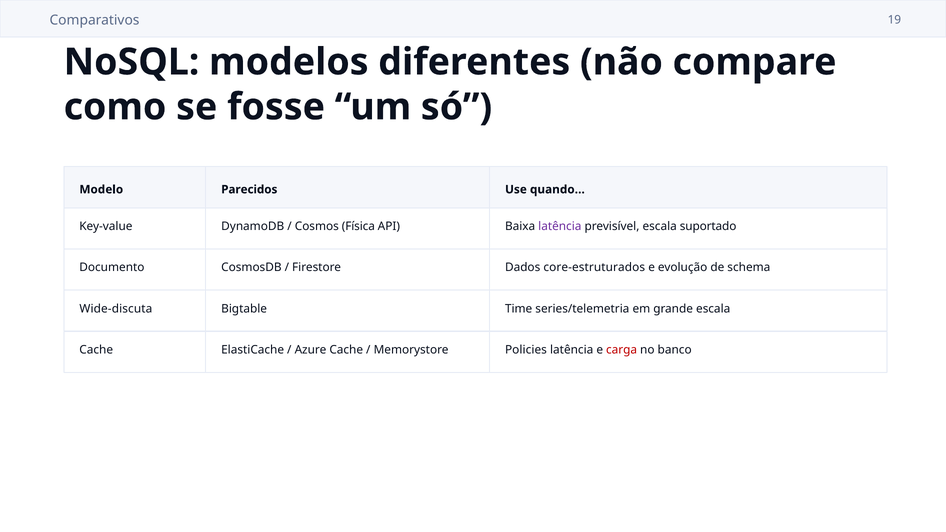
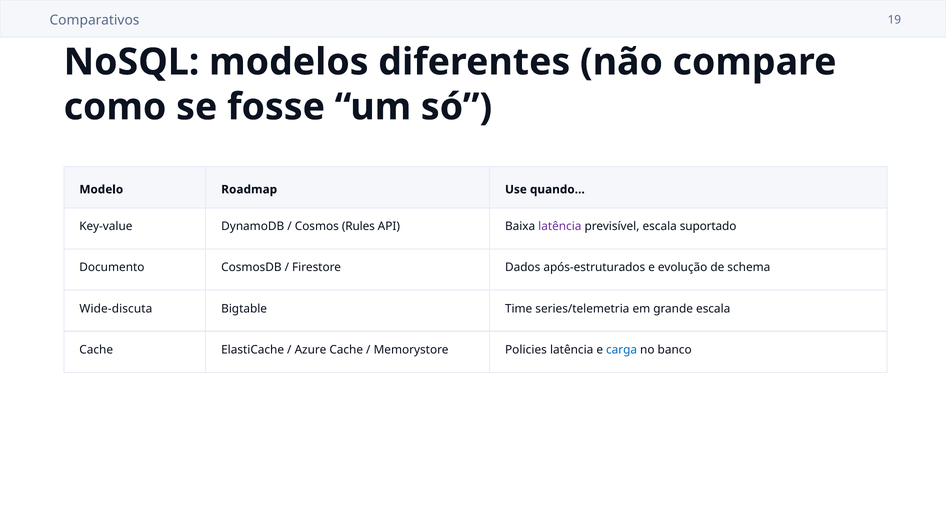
Parecidos: Parecidos -> Roadmap
Física: Física -> Rules
core-estruturados: core-estruturados -> após-estruturados
carga colour: red -> blue
